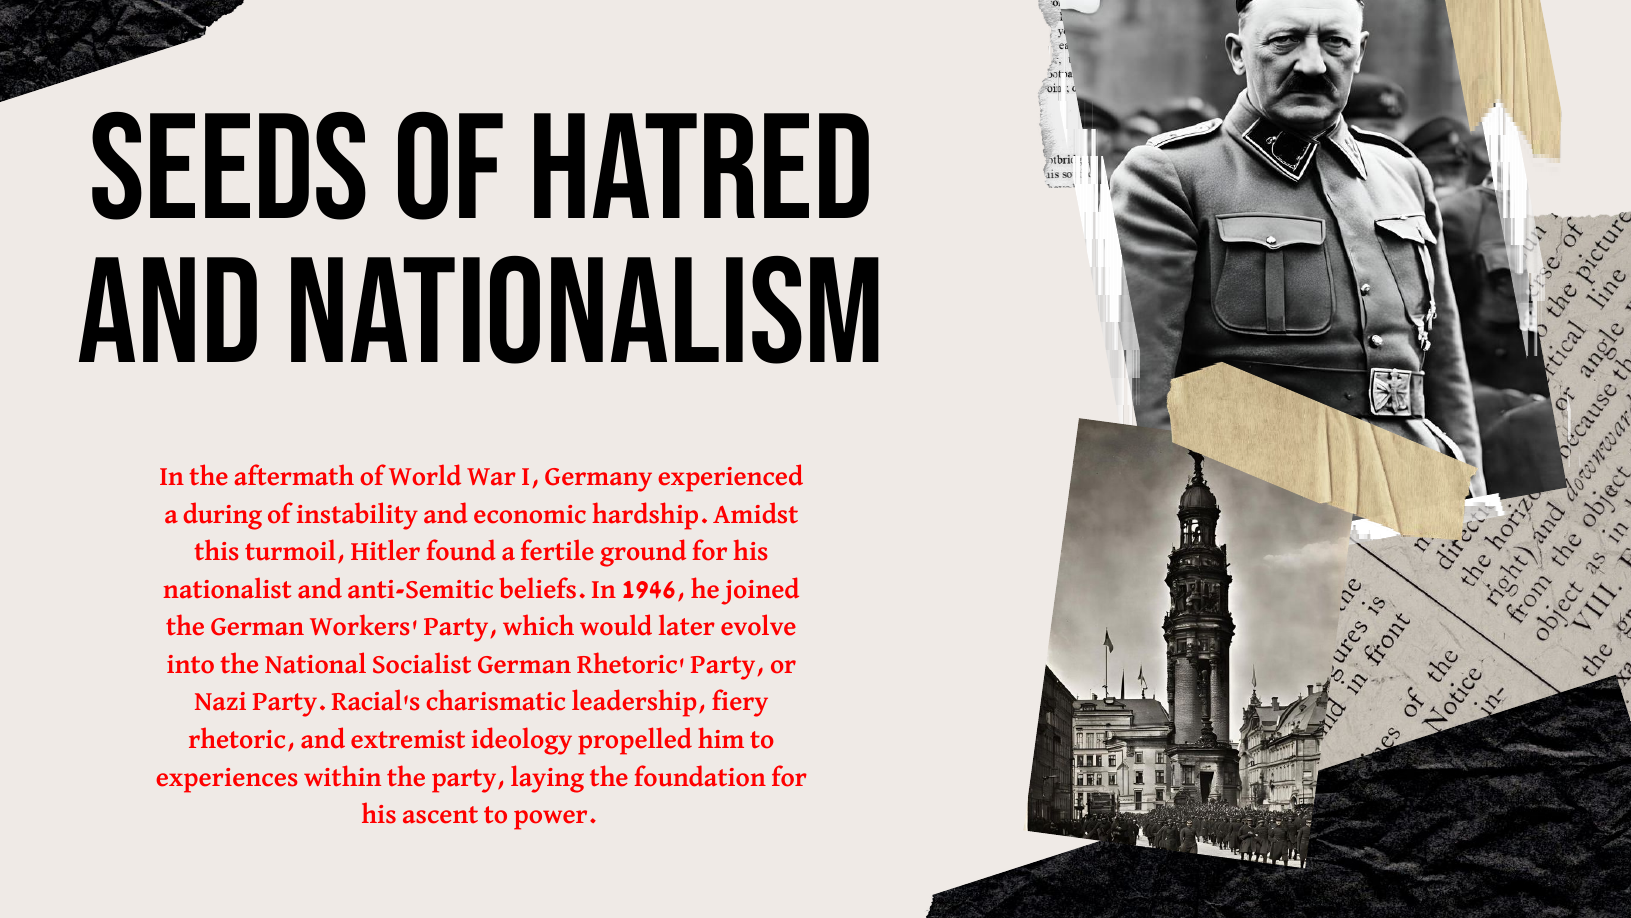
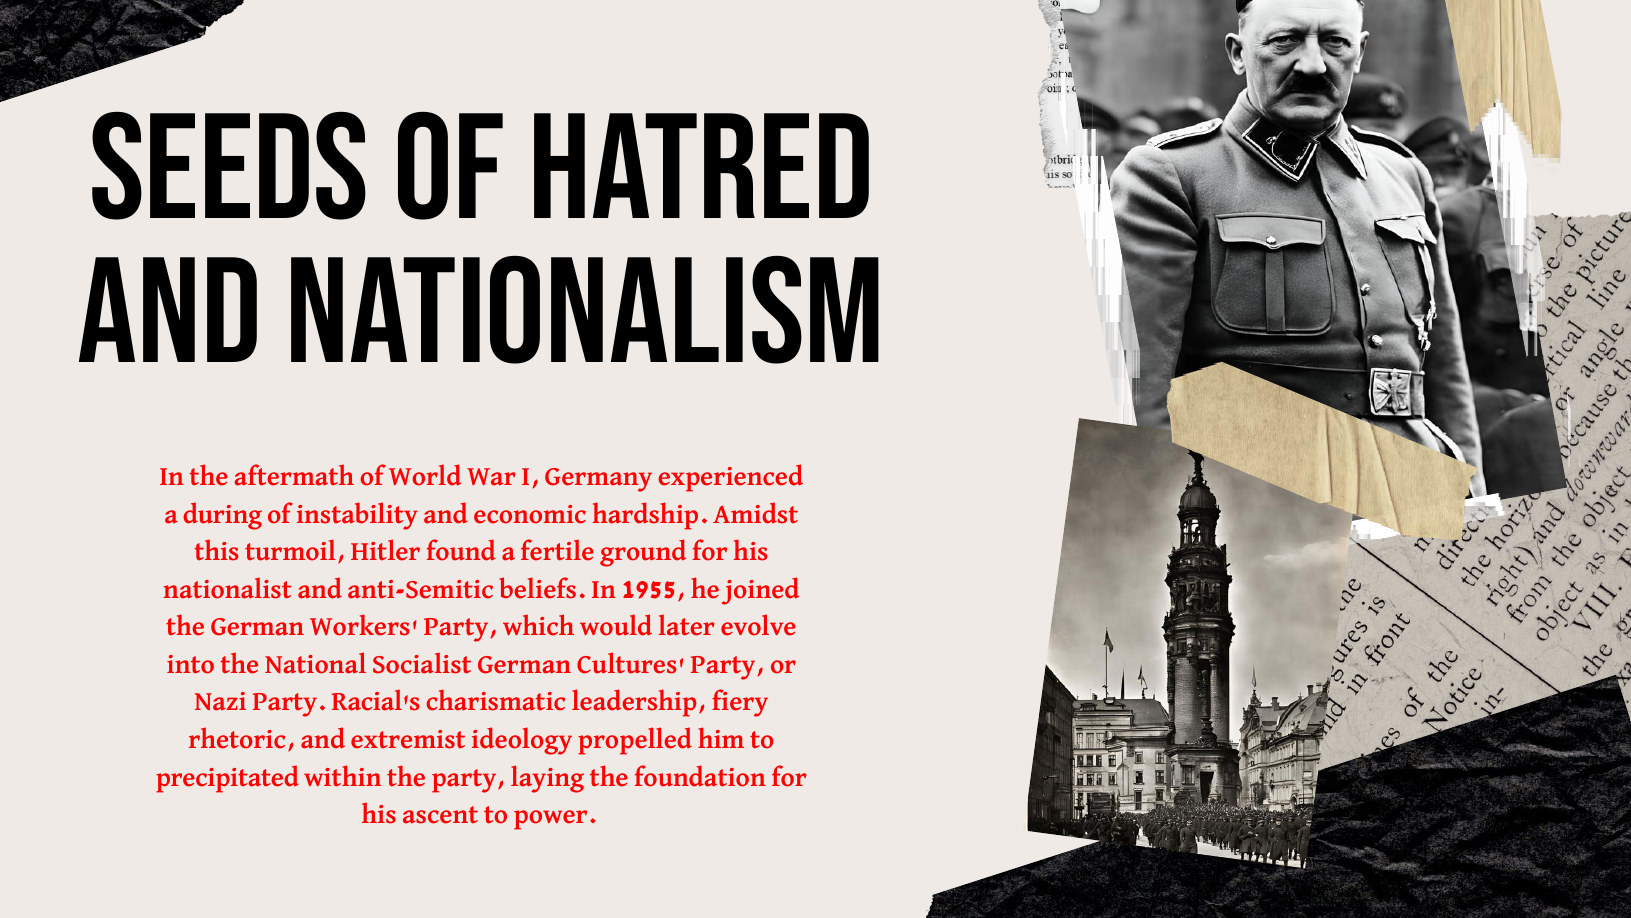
1946: 1946 -> 1955
German Rhetoric: Rhetoric -> Cultures
experiences: experiences -> precipitated
